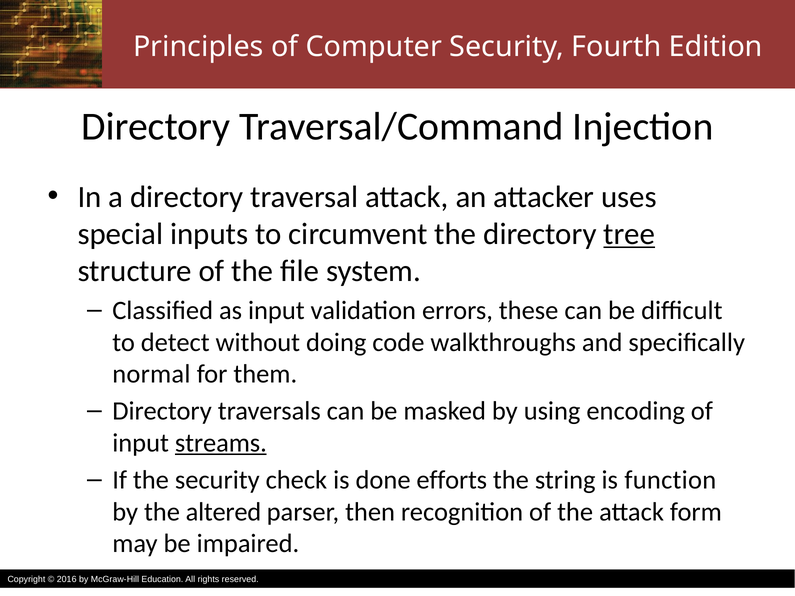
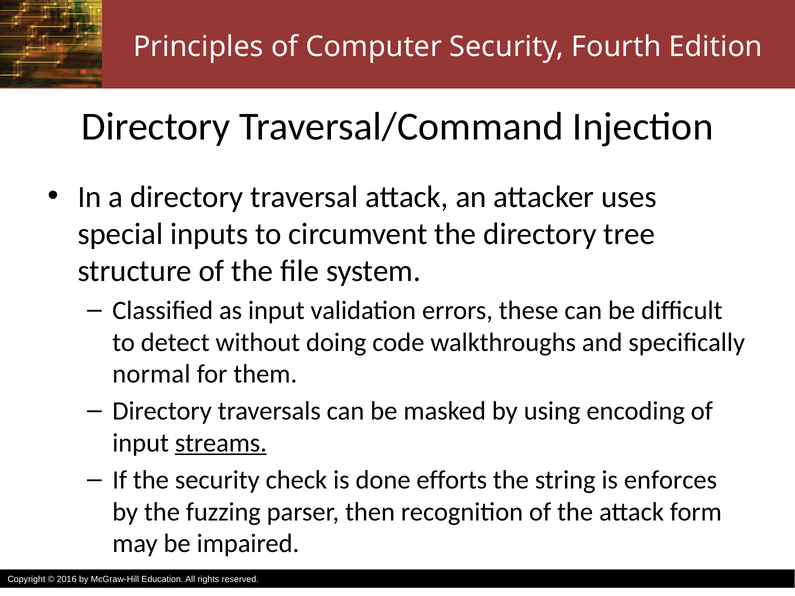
tree underline: present -> none
function: function -> enforces
altered: altered -> fuzzing
